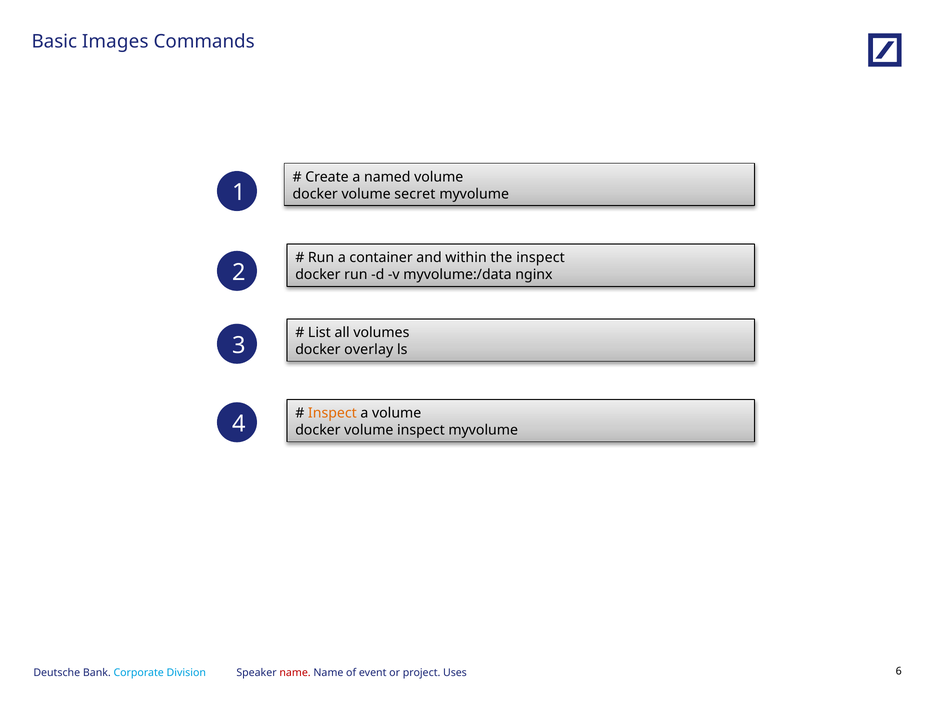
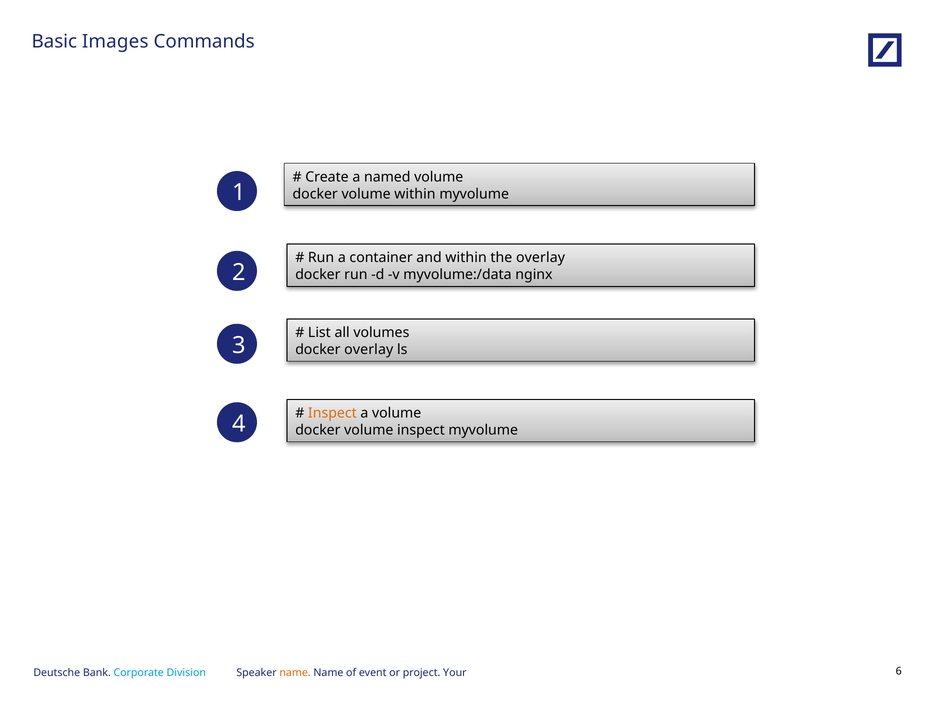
volume secret: secret -> within
the inspect: inspect -> overlay
name at (295, 673) colour: red -> orange
Uses: Uses -> Your
